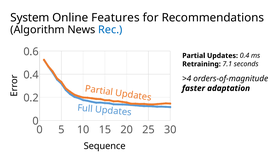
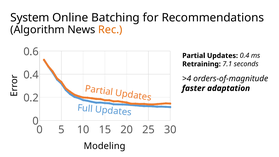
Features: Features -> Batching
Rec colour: blue -> orange
Sequence: Sequence -> Modeling
